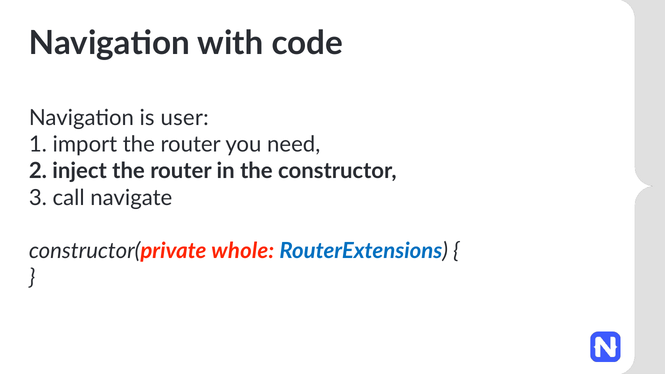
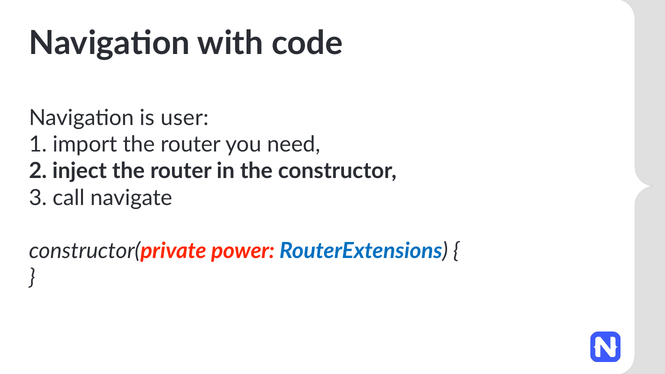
whole: whole -> power
